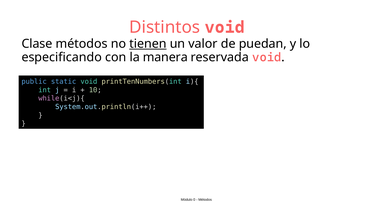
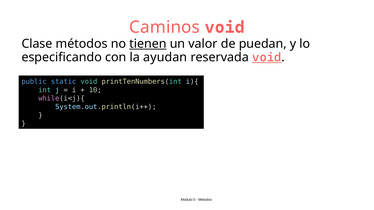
Distintos: Distintos -> Caminos
manera: manera -> ayudan
void at (267, 57) underline: none -> present
